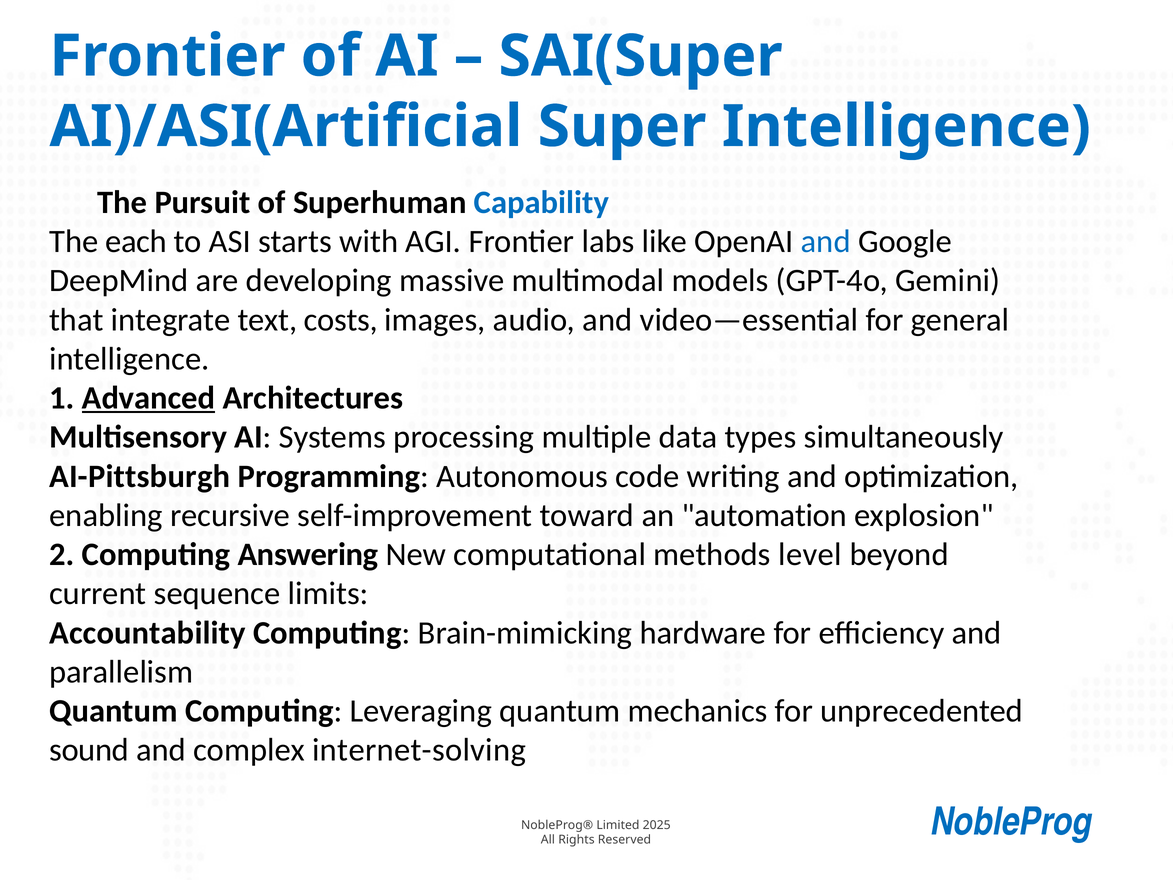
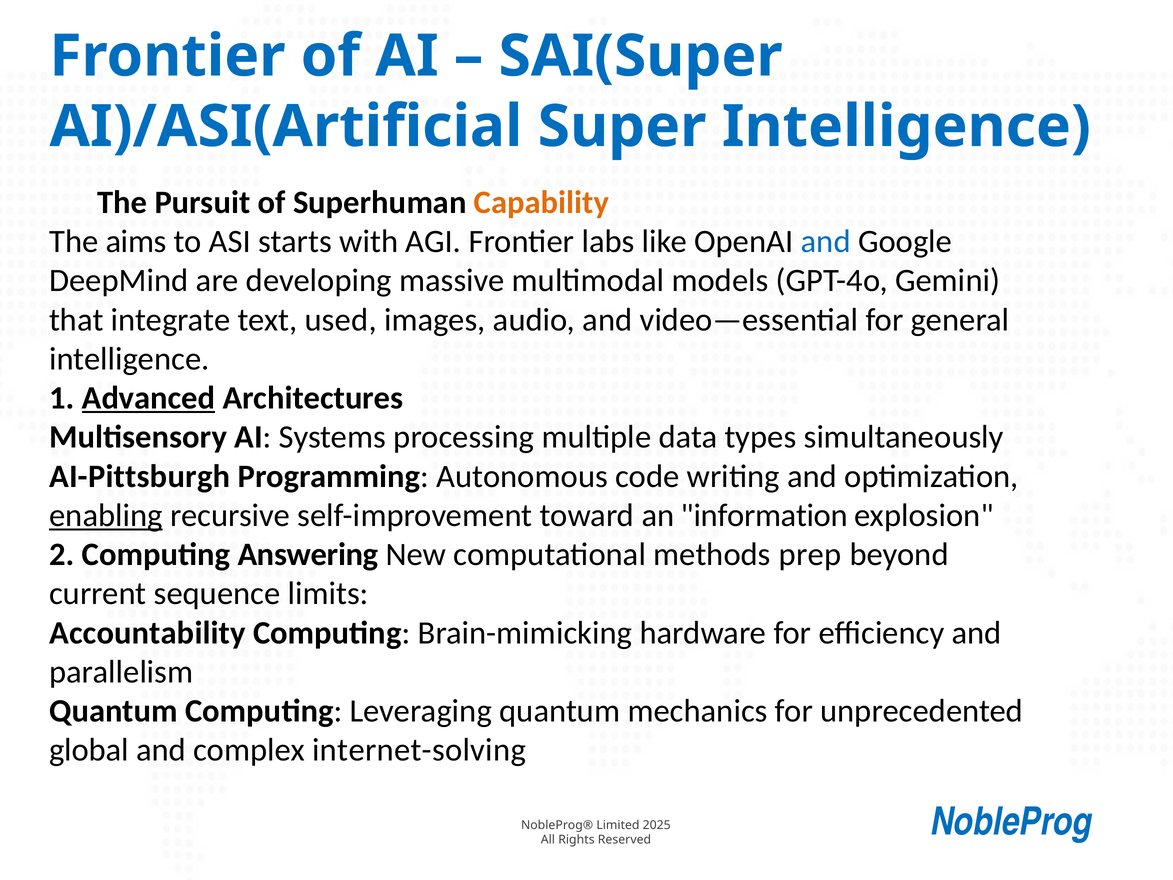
Capability colour: blue -> orange
each: each -> aims
costs: costs -> used
enabling underline: none -> present
automation: automation -> information
level: level -> prep
sound: sound -> global
